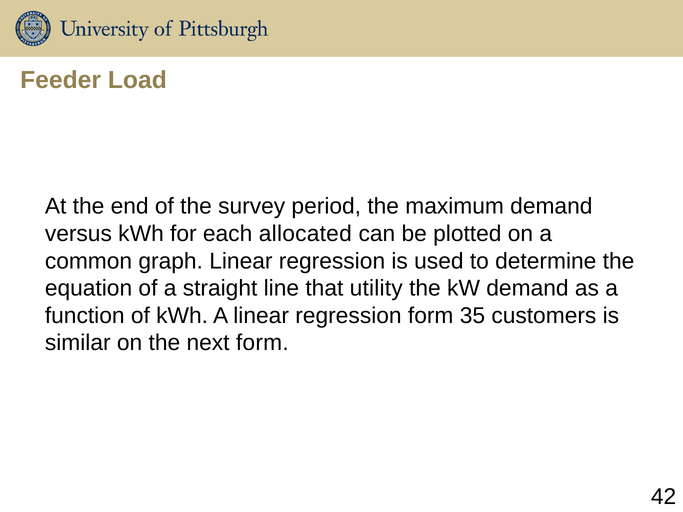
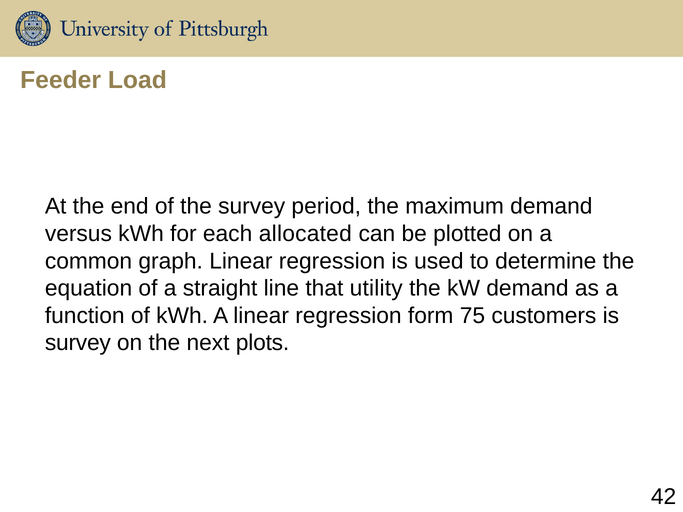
35: 35 -> 75
similar at (78, 343): similar -> survey
next form: form -> plots
